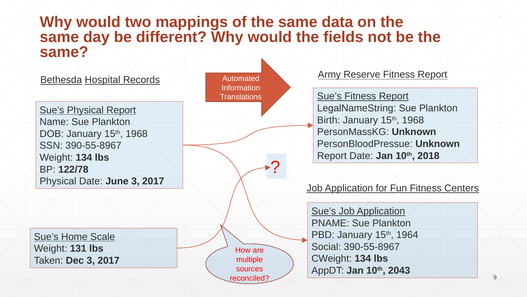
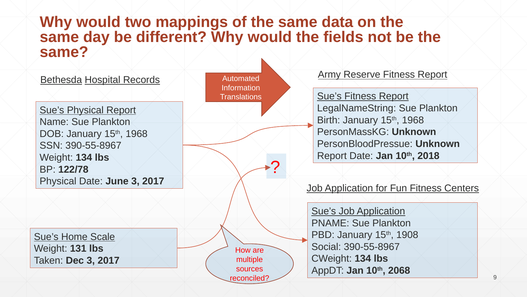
1964: 1964 -> 1908
2043: 2043 -> 2068
